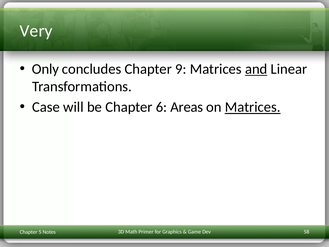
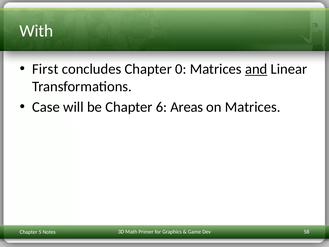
Very: Very -> With
Only: Only -> First
9: 9 -> 0
Matrices at (253, 107) underline: present -> none
